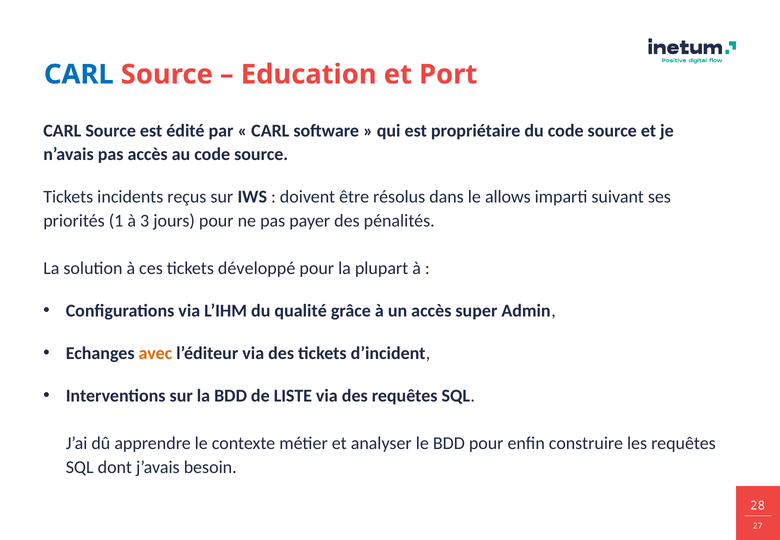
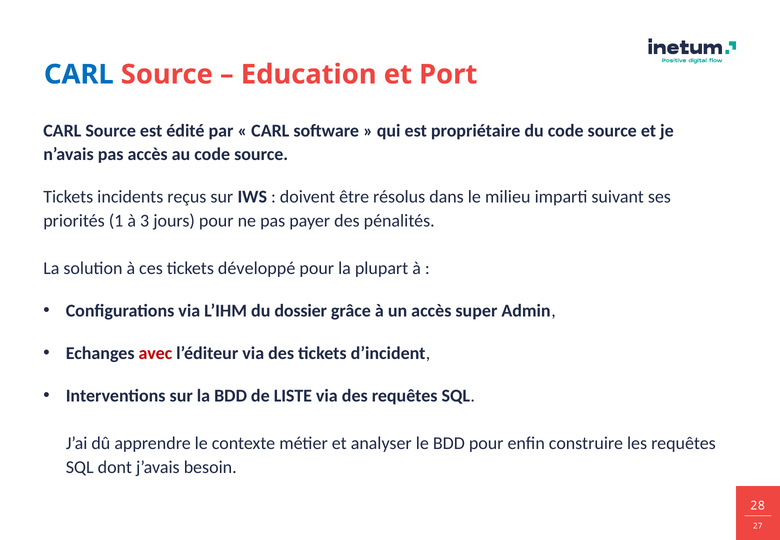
allows: allows -> milieu
qualité: qualité -> dossier
avec colour: orange -> red
